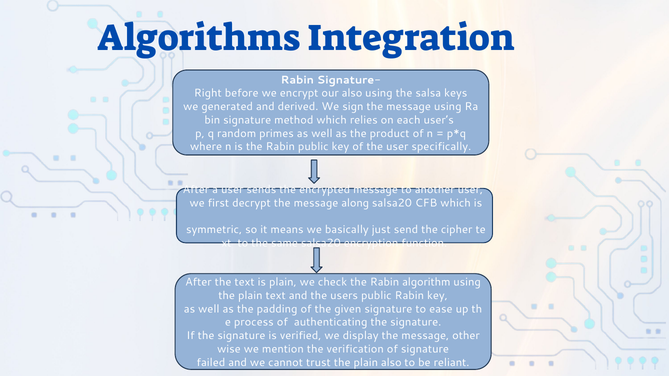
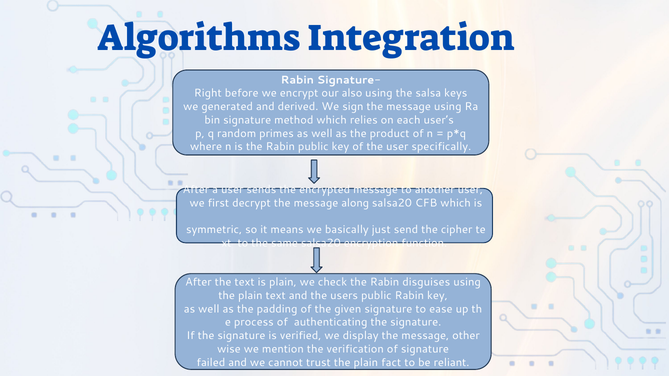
algorithm: algorithm -> disguises
plain also: also -> fact
